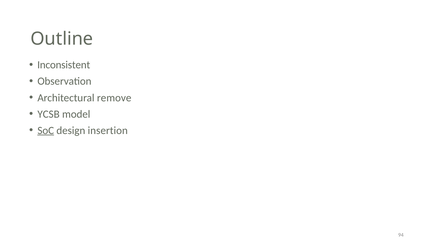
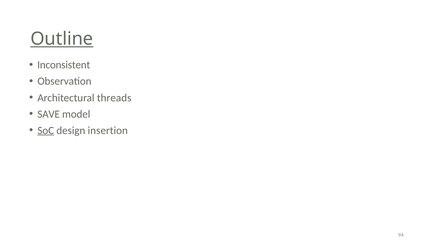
Outline underline: none -> present
remove: remove -> threads
YCSB: YCSB -> SAVE
